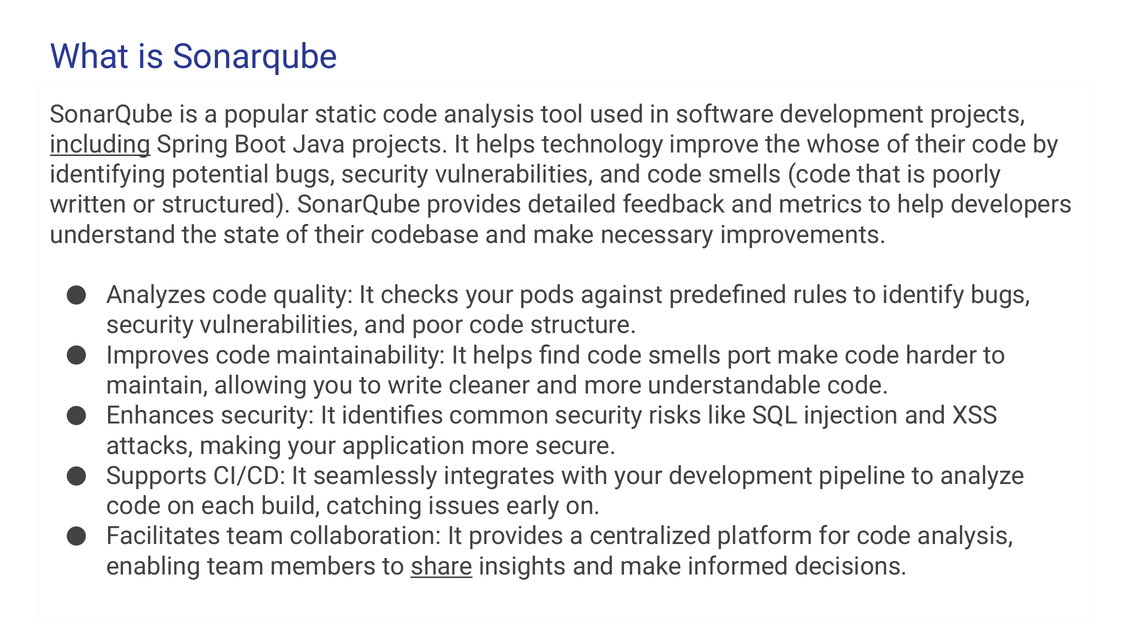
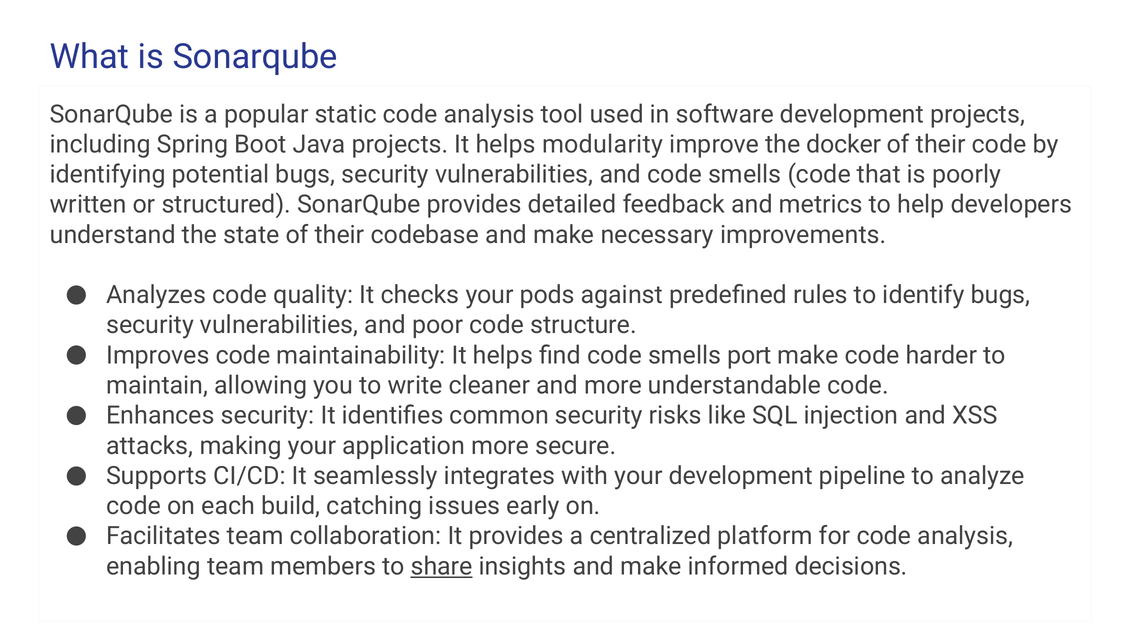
including underline: present -> none
technology: technology -> modularity
whose: whose -> docker
